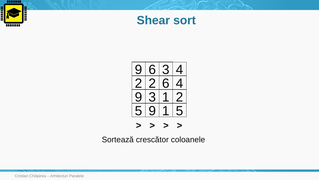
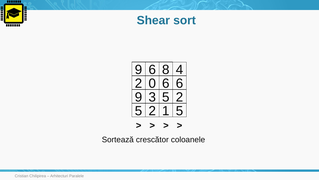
6 3: 3 -> 8
2 2: 2 -> 0
6 4: 4 -> 6
3 1: 1 -> 5
9 at (152, 111): 9 -> 2
